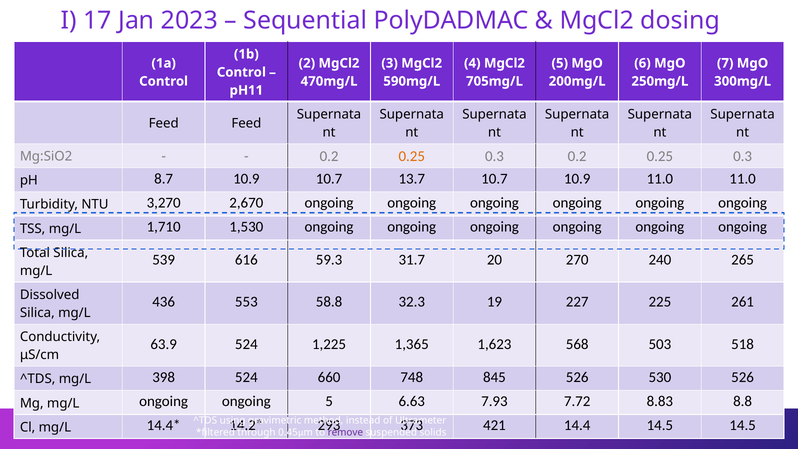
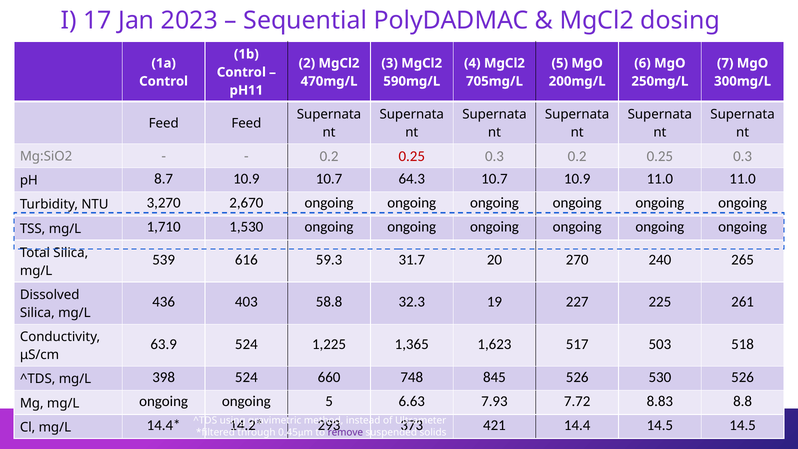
0.25 at (412, 156) colour: orange -> red
13.7: 13.7 -> 64.3
553: 553 -> 403
568: 568 -> 517
